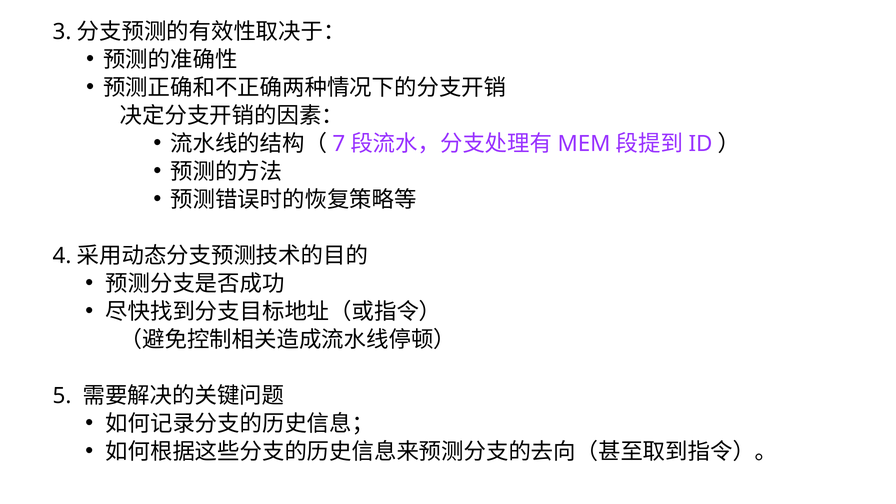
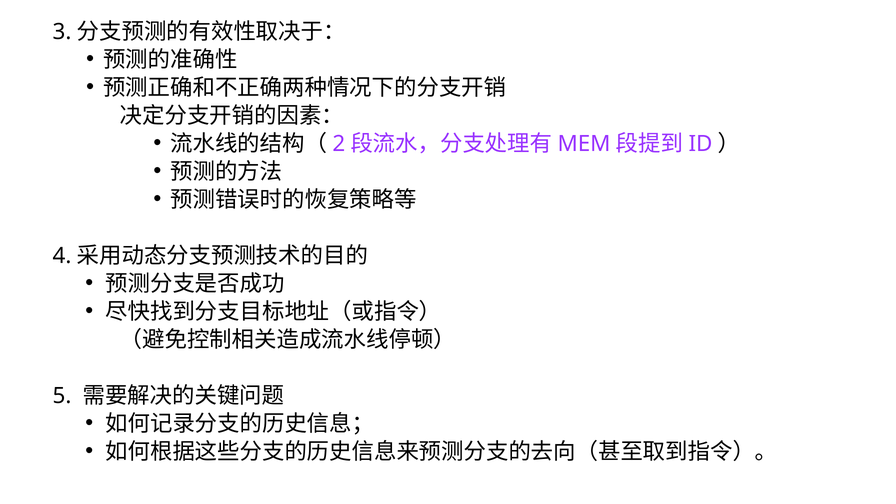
7: 7 -> 2
